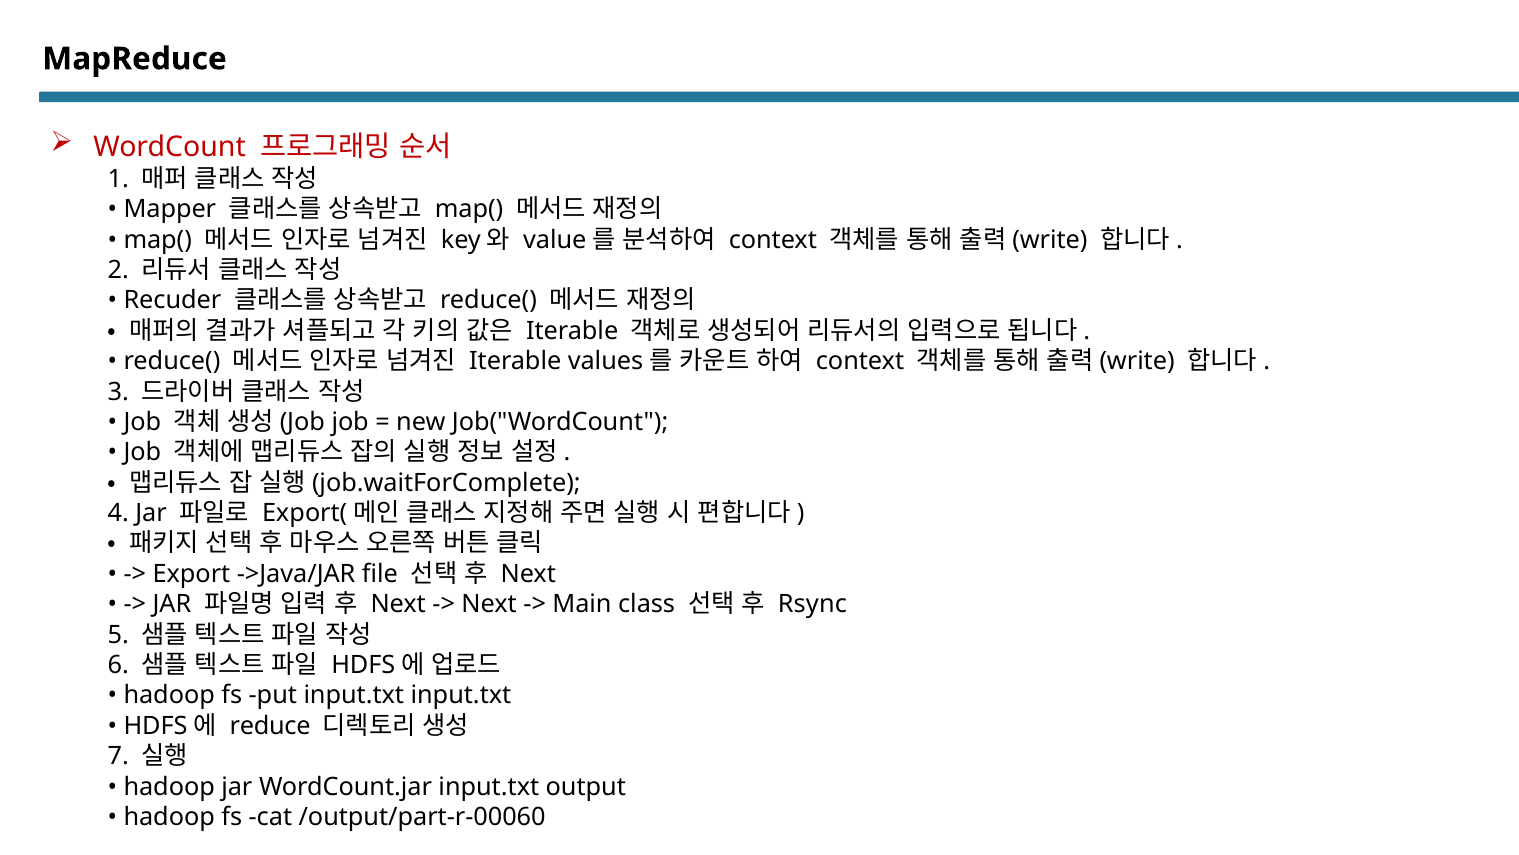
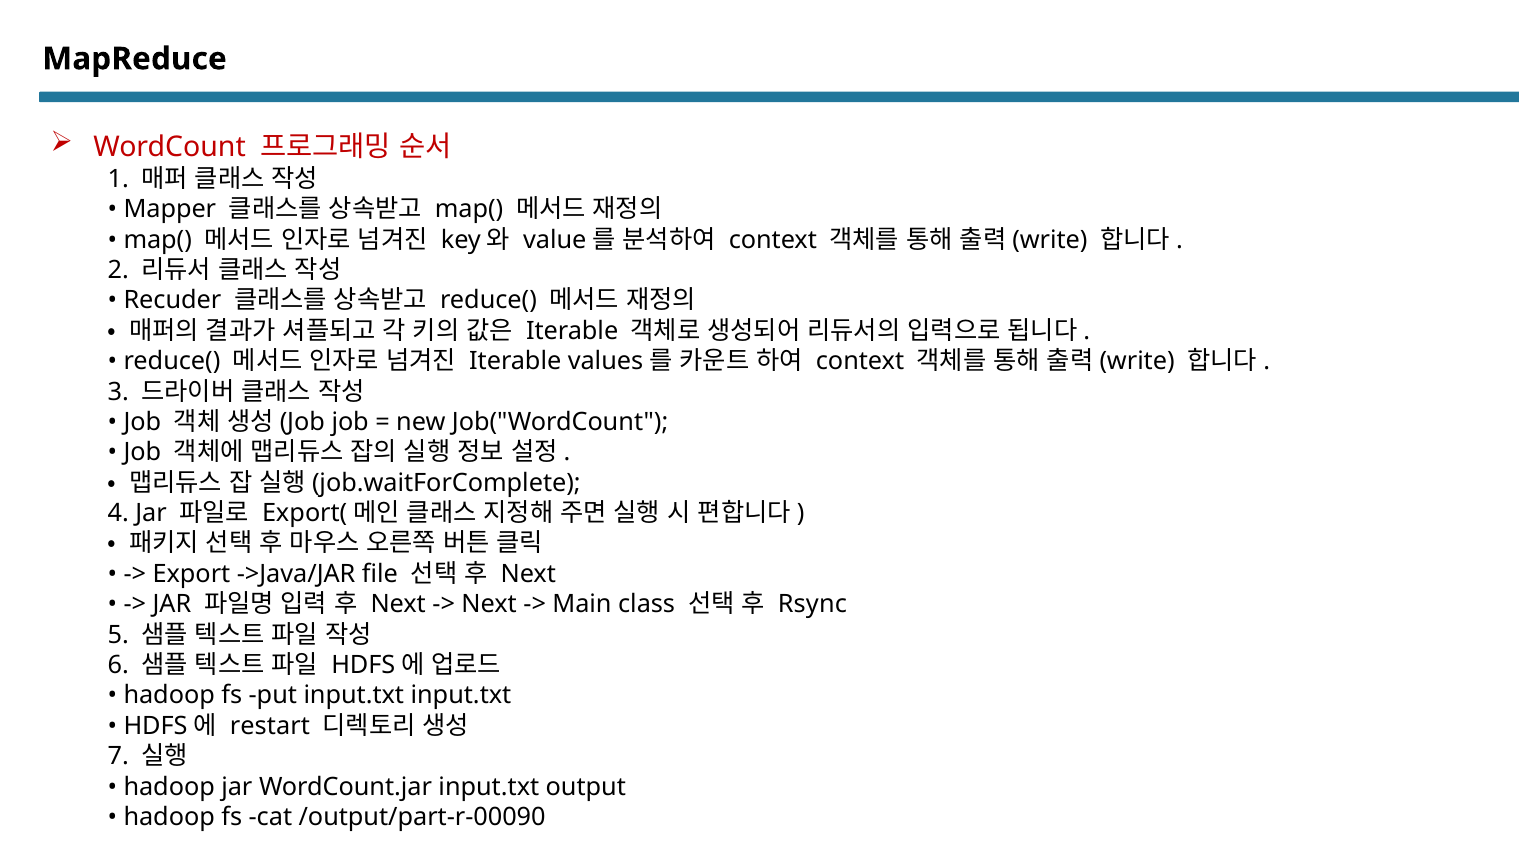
reduce: reduce -> restart
/output/part-r-00060: /output/part-r-00060 -> /output/part-r-00090
